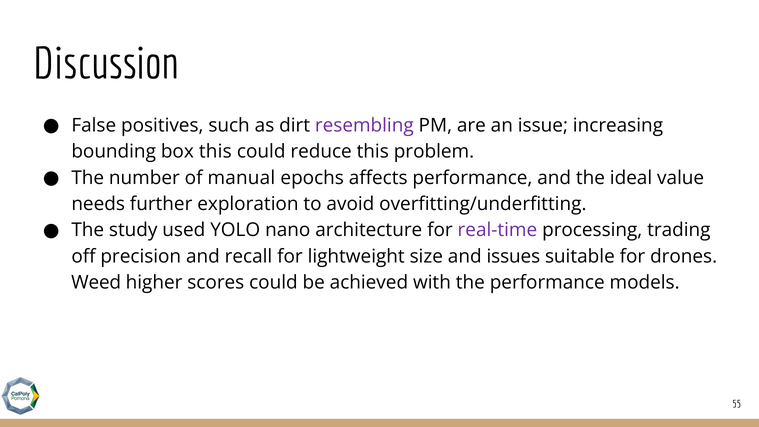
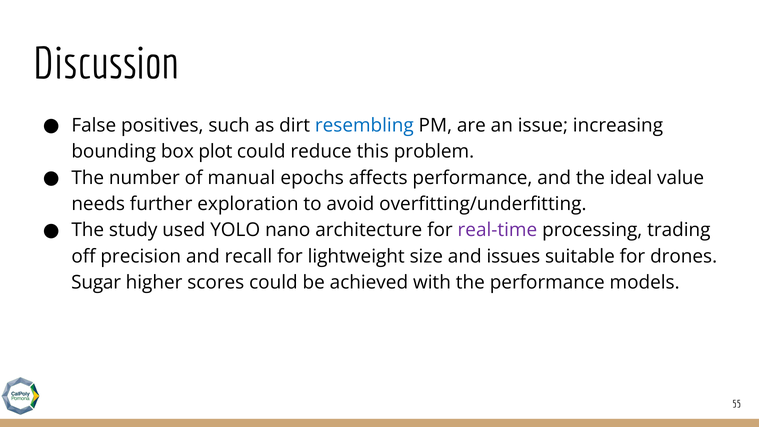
resembling colour: purple -> blue
box this: this -> plot
Weed: Weed -> Sugar
